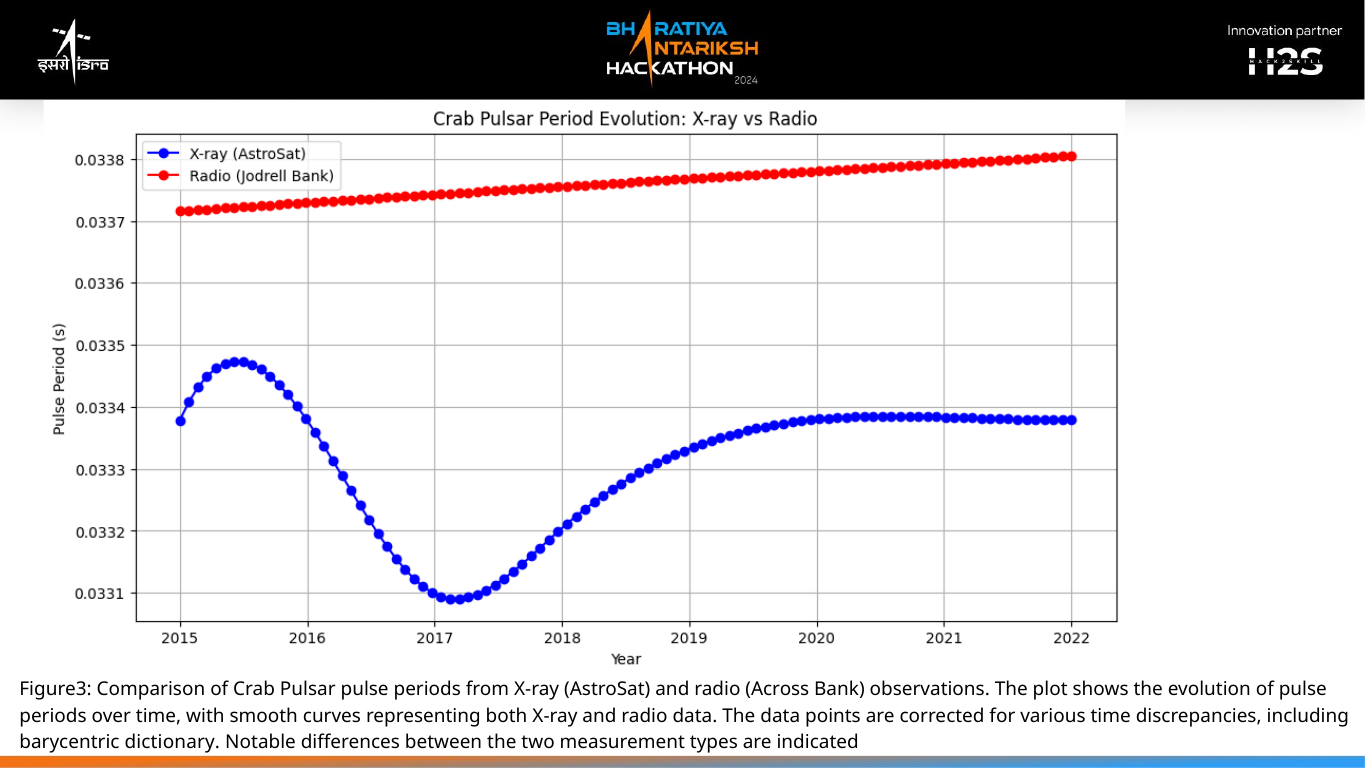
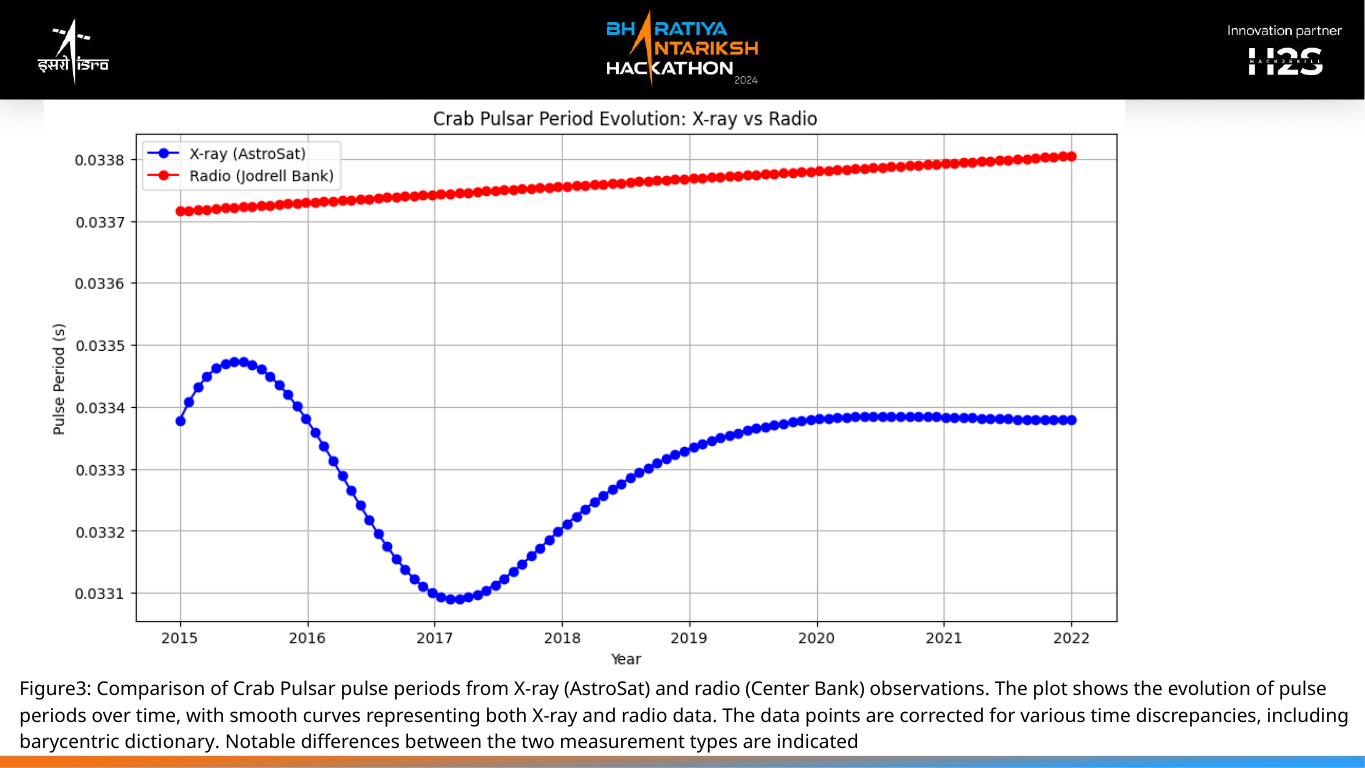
Across: Across -> Center
